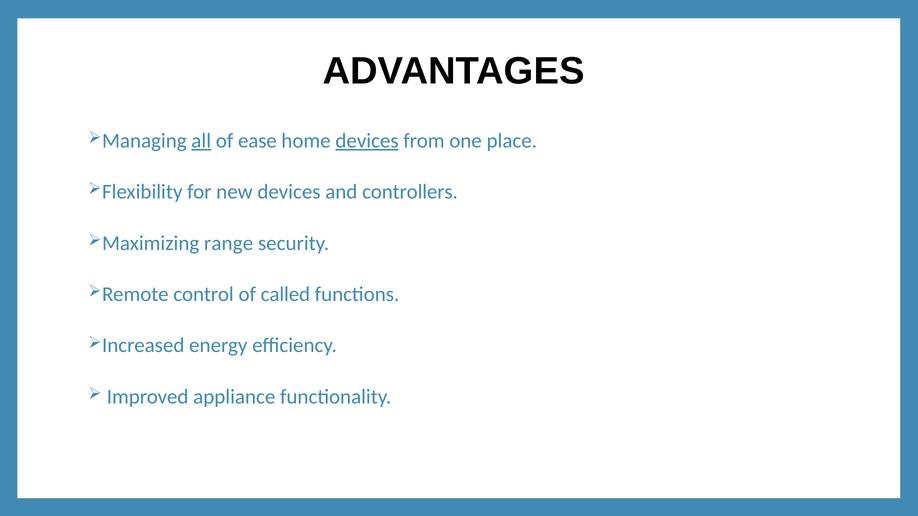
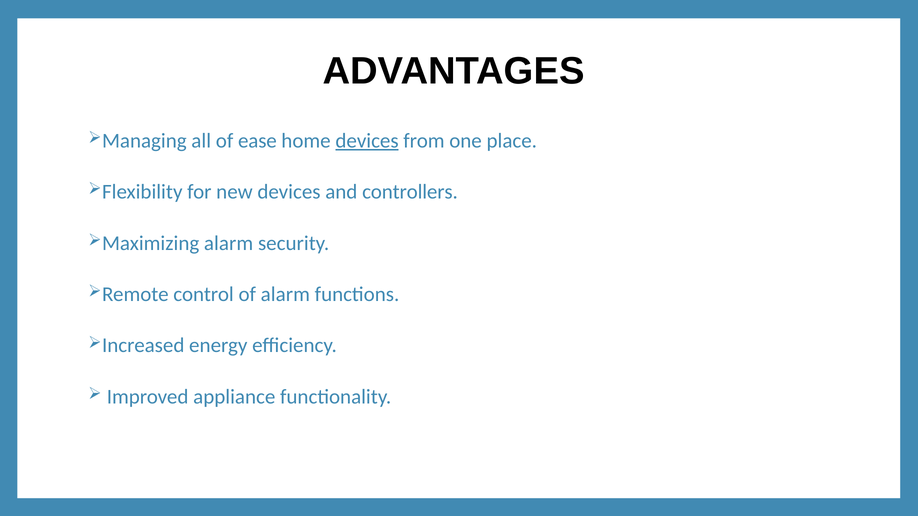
all underline: present -> none
range at (229, 243): range -> alarm
of called: called -> alarm
